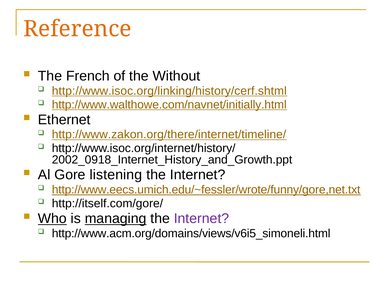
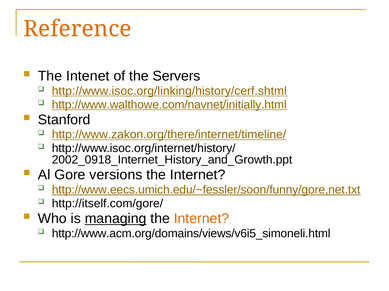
French: French -> Intenet
Without: Without -> Servers
Ethernet: Ethernet -> Stanford
listening: listening -> versions
http://www.eecs.umich.edu/~fessler/wrote/funny/gore,net.txt: http://www.eecs.umich.edu/~fessler/wrote/funny/gore,net.txt -> http://www.eecs.umich.edu/~fessler/soon/funny/gore,net.txt
Who underline: present -> none
Internet at (202, 219) colour: purple -> orange
